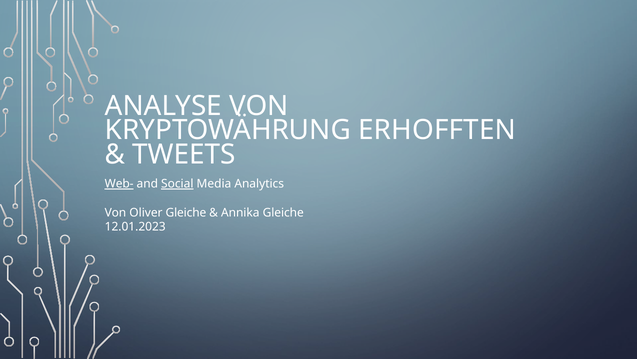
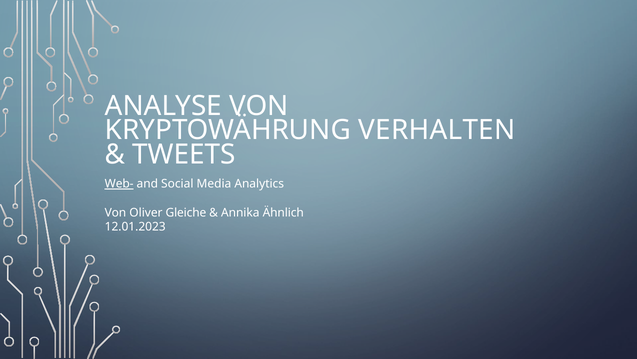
ERHOFFTEN: ERHOFFTEN -> VERHALTEN
Social underline: present -> none
Annika Gleiche: Gleiche -> Ähnlich
